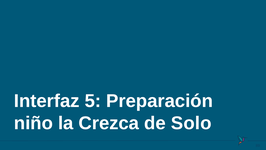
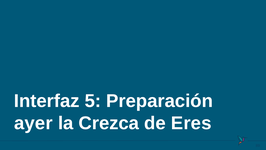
niño: niño -> ayer
Solo: Solo -> Eres
